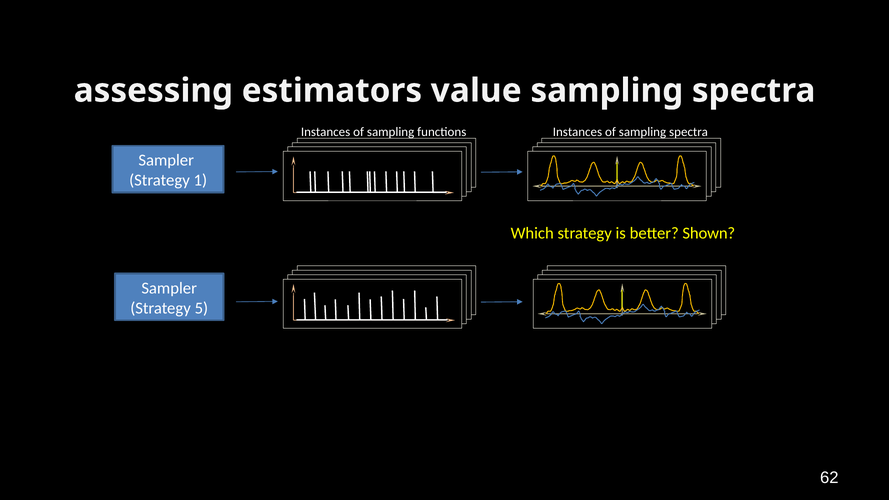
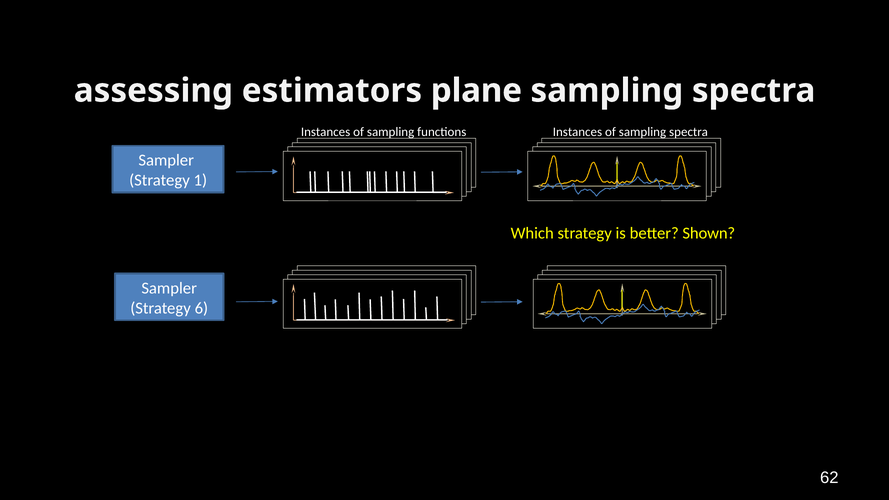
value: value -> plane
5: 5 -> 6
